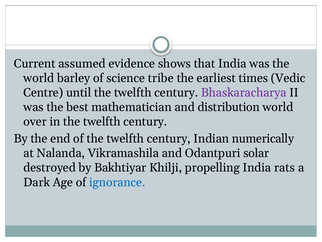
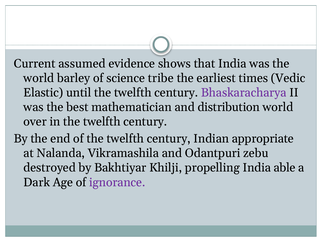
Centre: Centre -> Elastic
numerically: numerically -> appropriate
solar: solar -> zebu
rats: rats -> able
ignorance colour: blue -> purple
